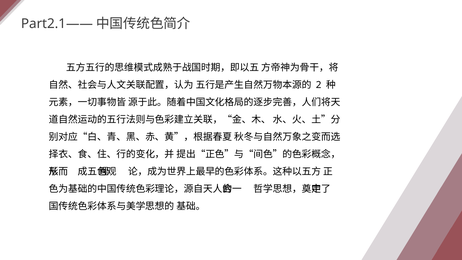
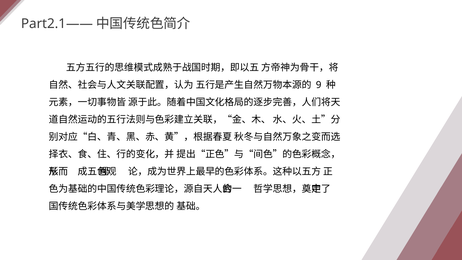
2: 2 -> 9
